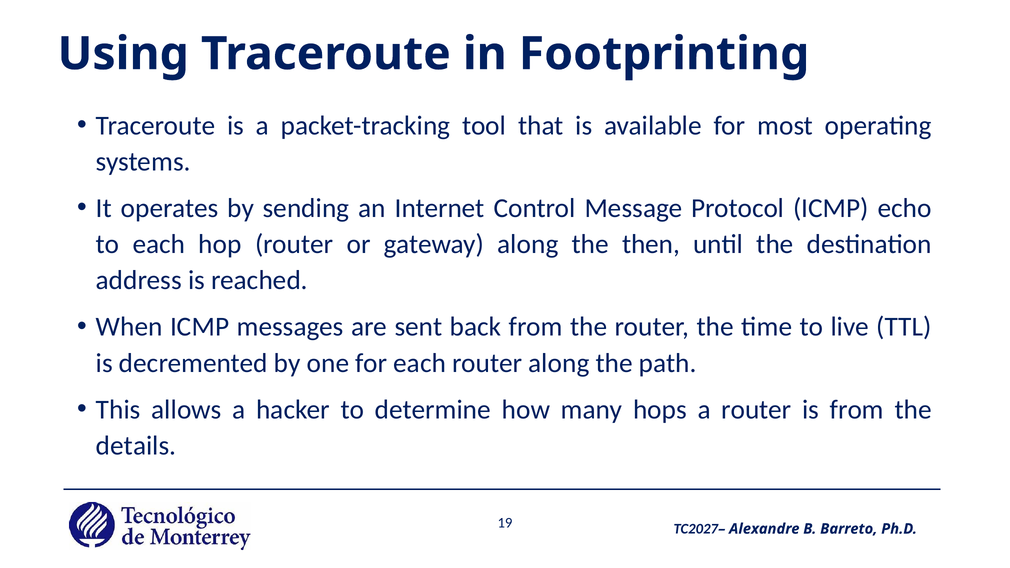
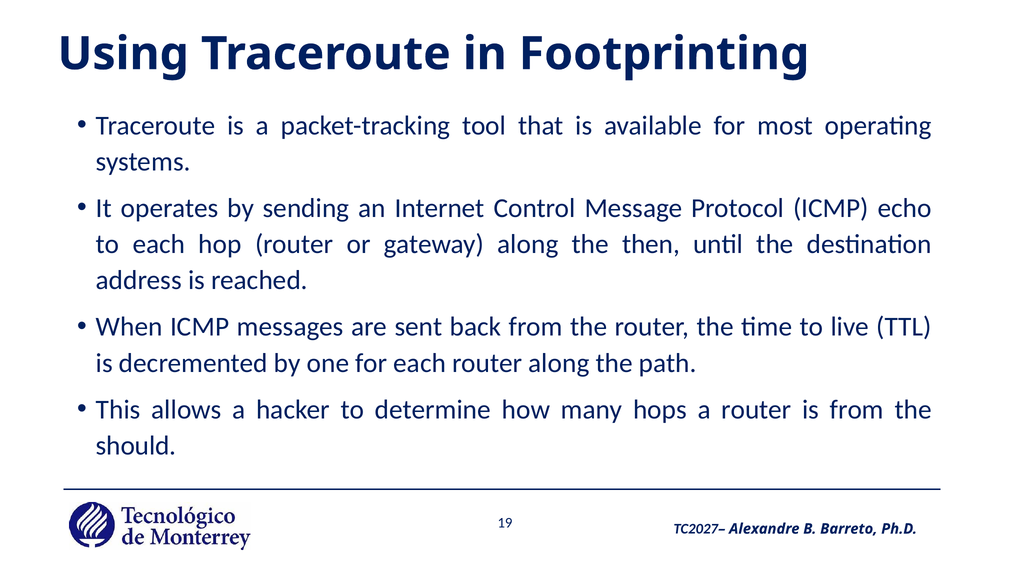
details: details -> should
